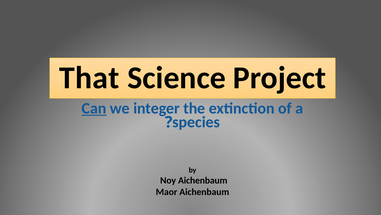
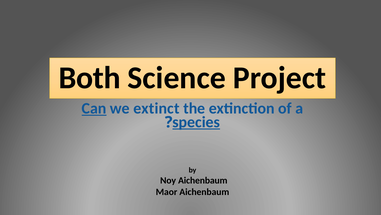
That: That -> Both
integer: integer -> extinct
species underline: none -> present
